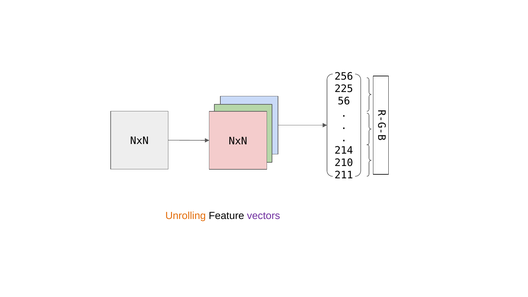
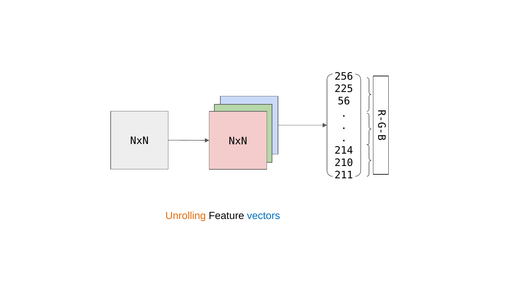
vectors colour: purple -> blue
